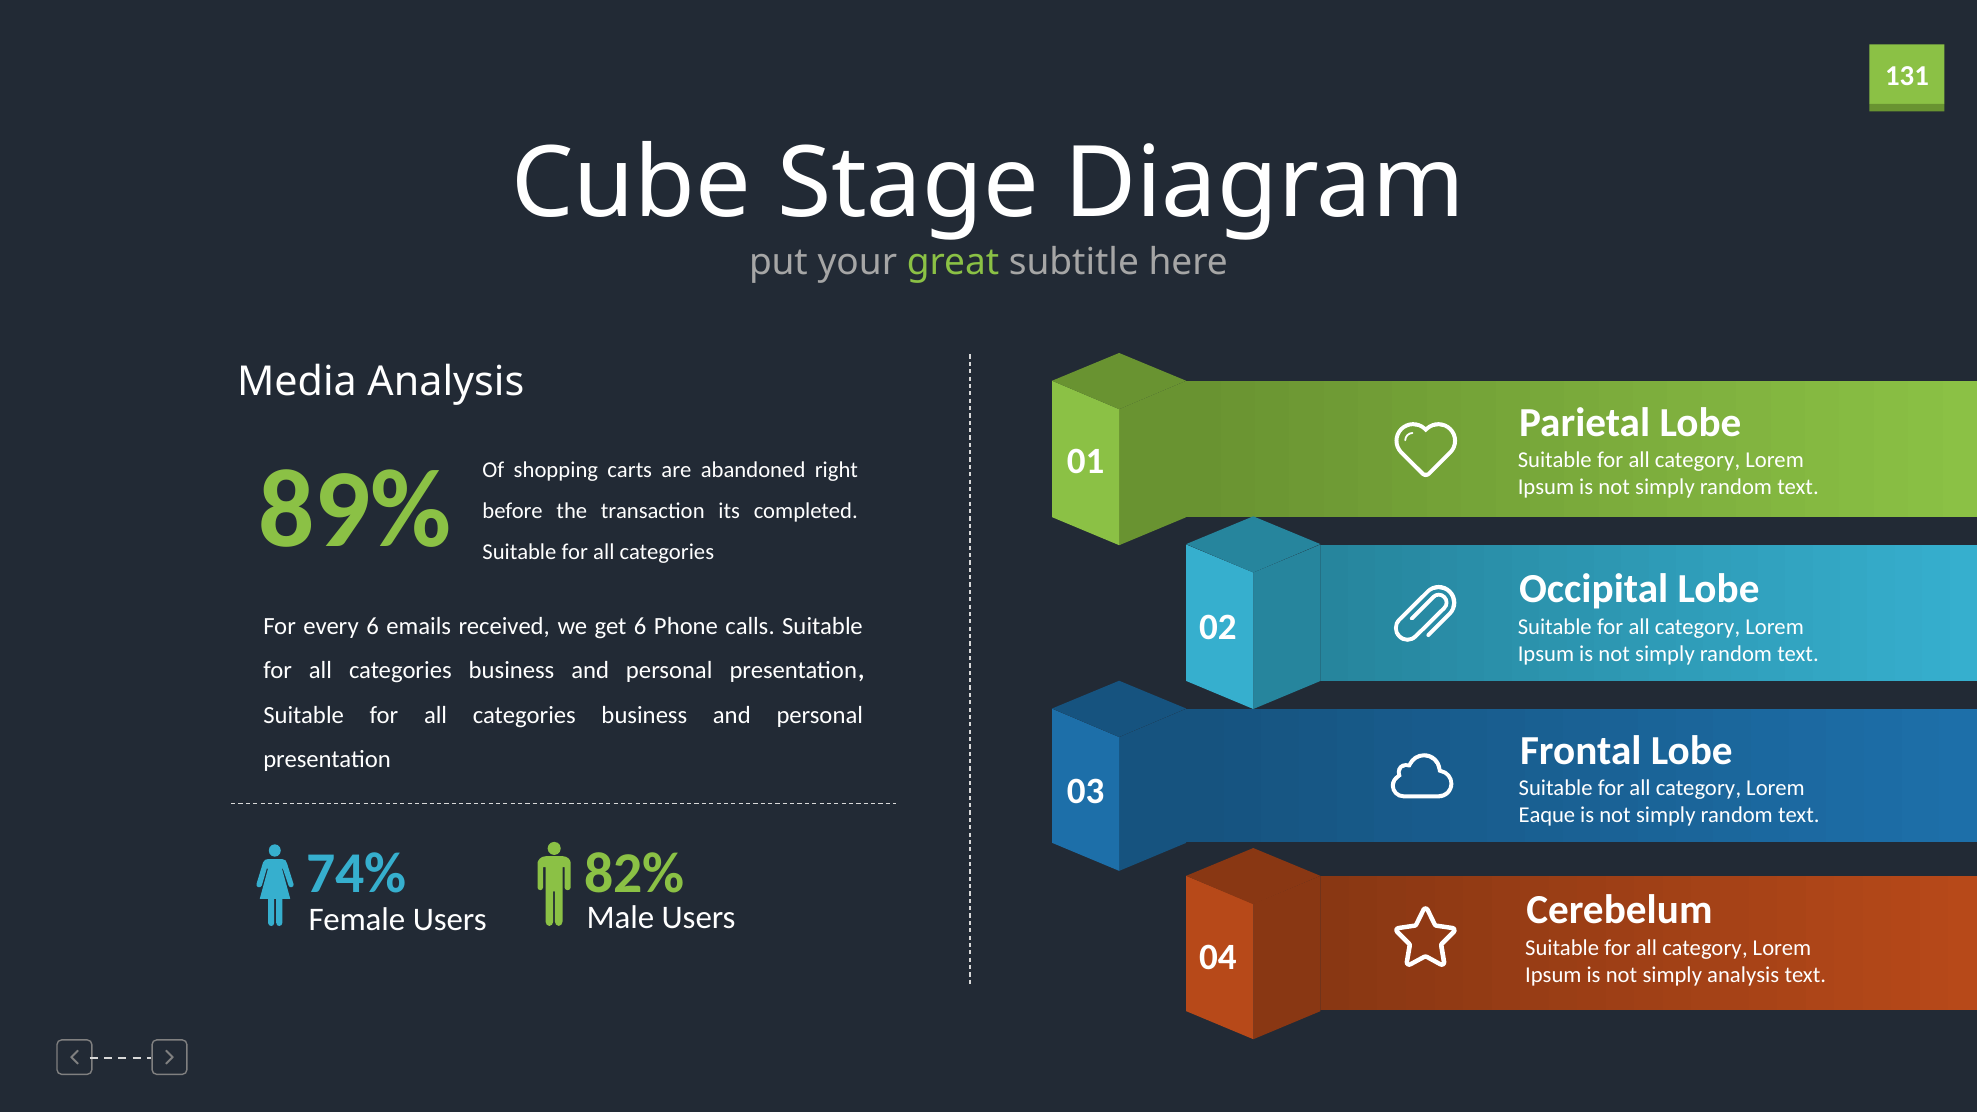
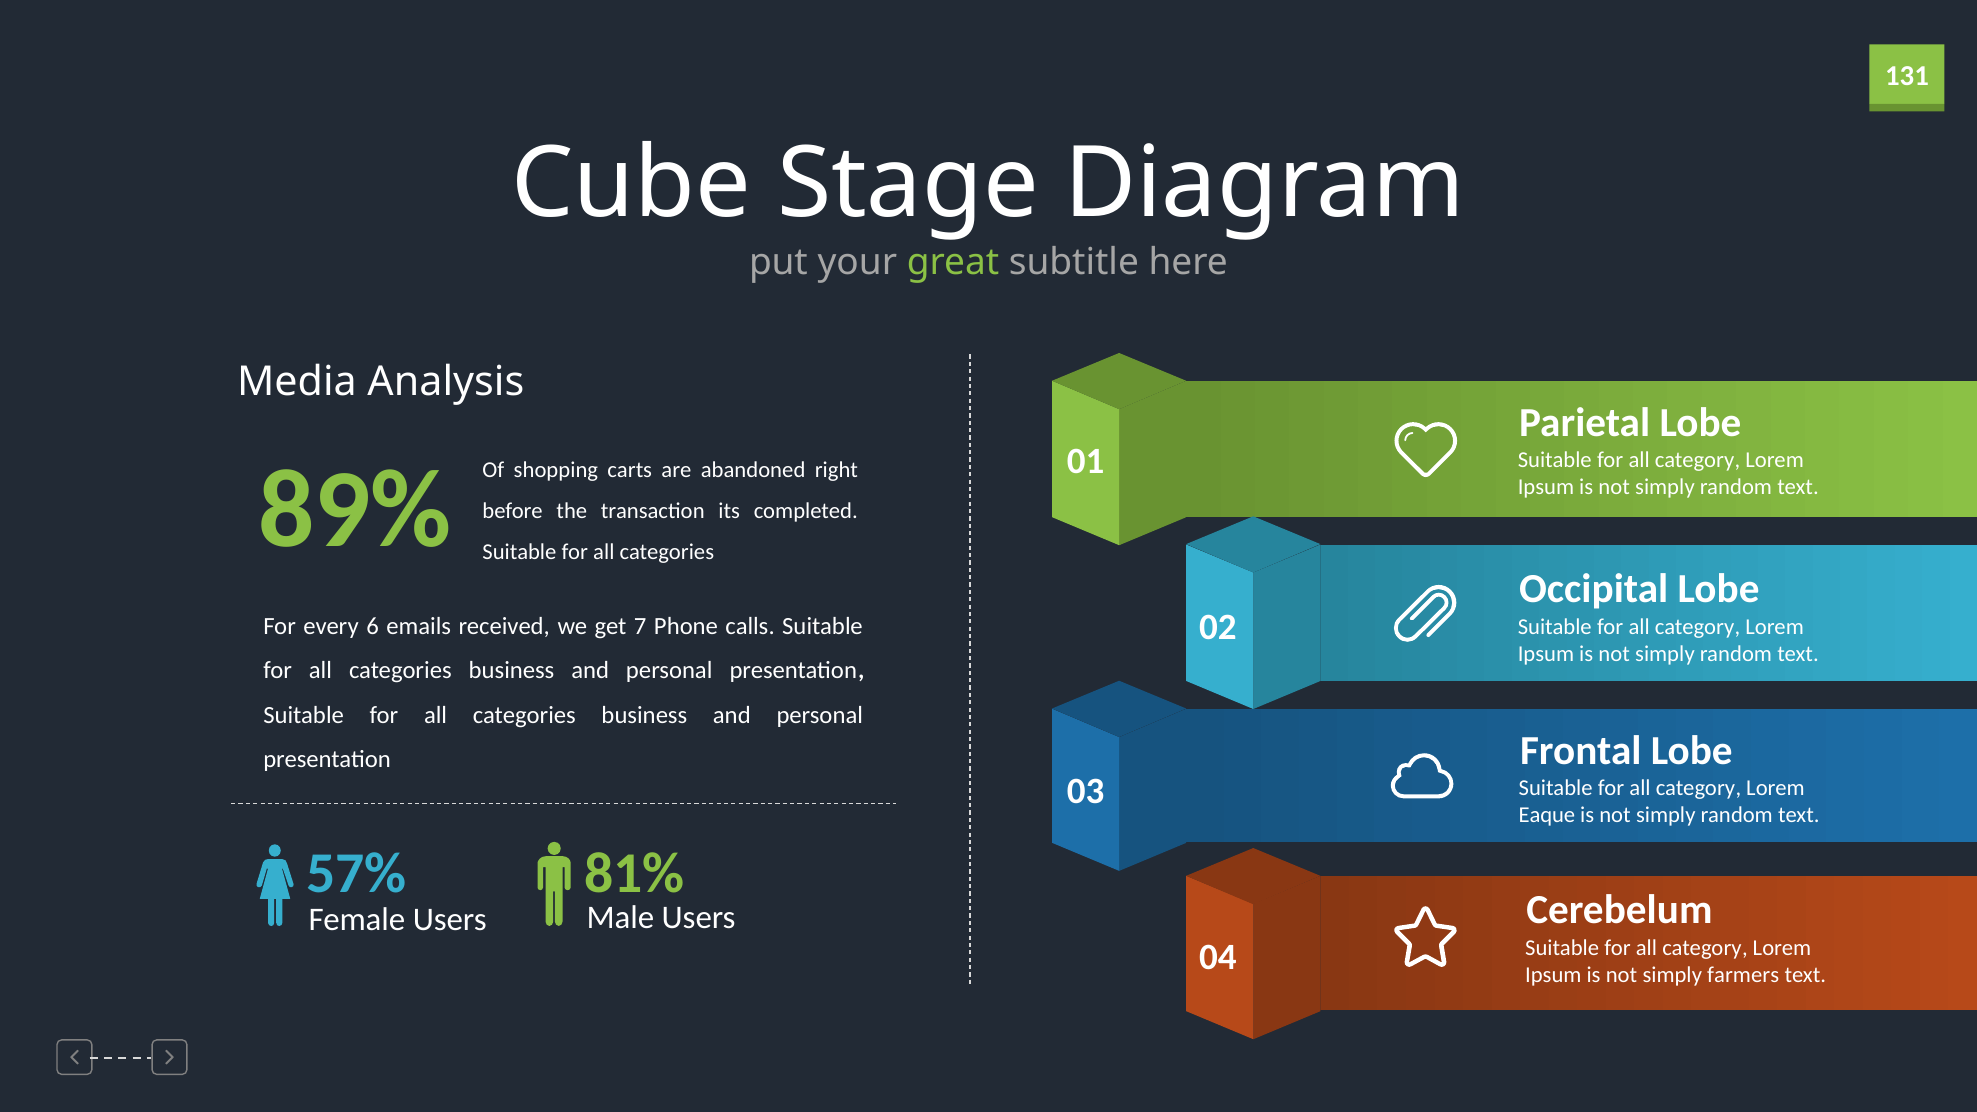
get 6: 6 -> 7
74%: 74% -> 57%
82%: 82% -> 81%
simply analysis: analysis -> farmers
